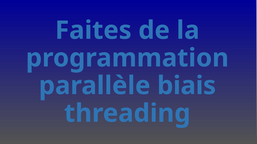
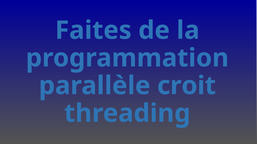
biais: biais -> croit
